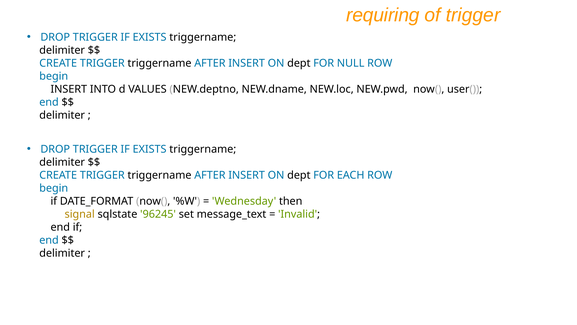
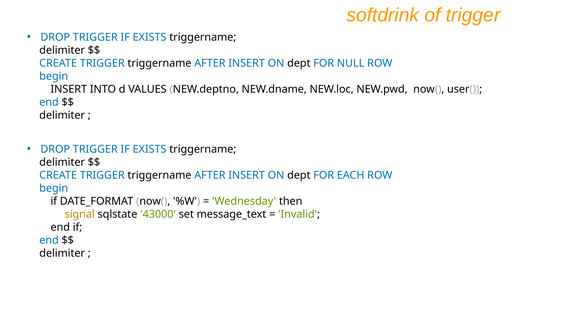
requiring: requiring -> softdrink
96245: 96245 -> 43000
